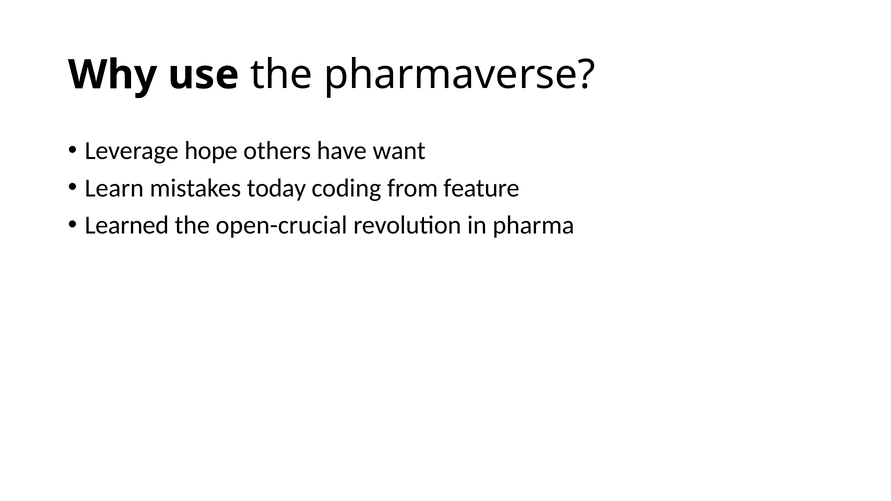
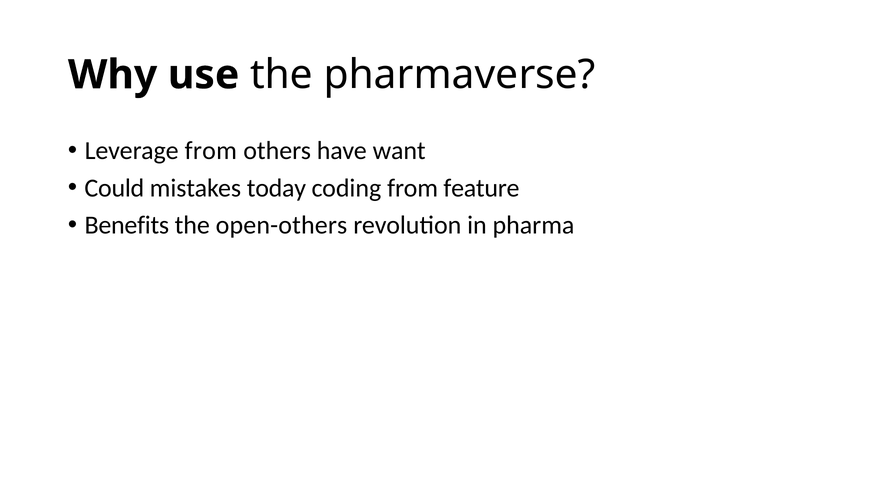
Leverage hope: hope -> from
Learn: Learn -> Could
Learned: Learned -> Benefits
open-crucial: open-crucial -> open-others
